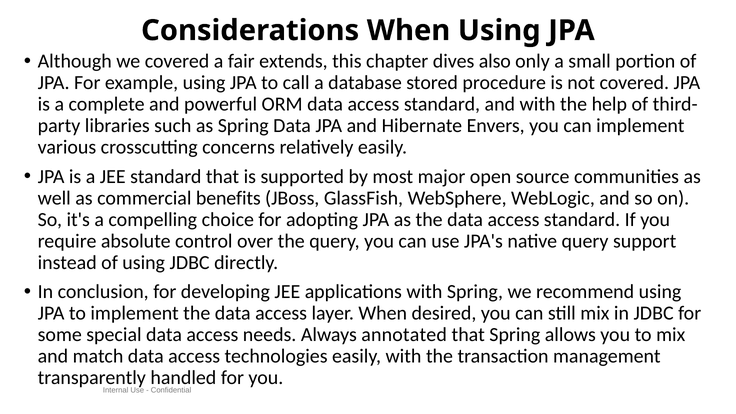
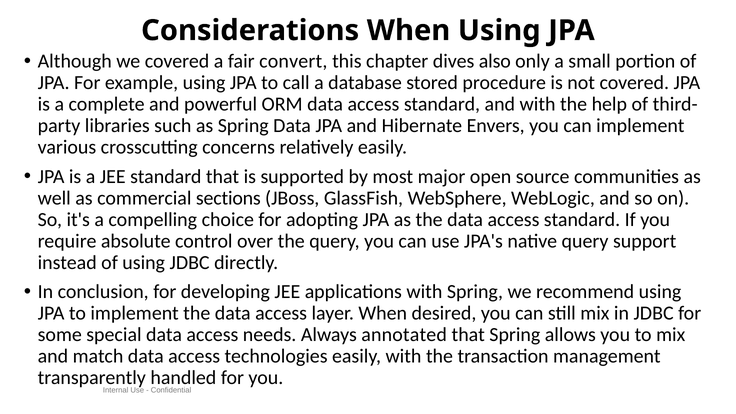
extends: extends -> convert
benefits: benefits -> sections
